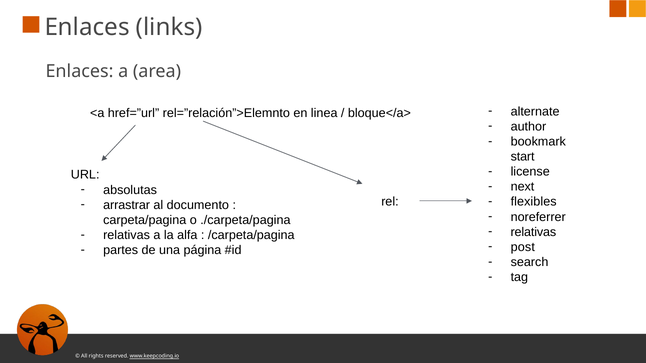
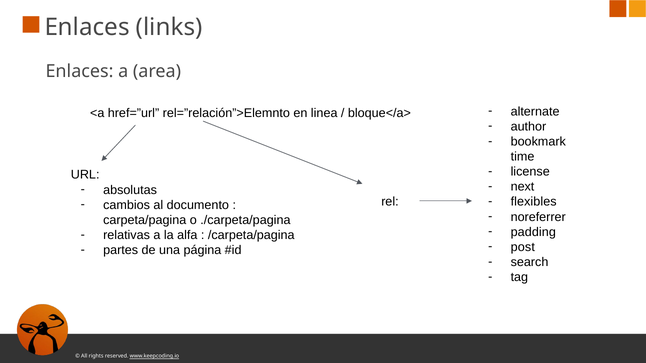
start: start -> time
arrastrar: arrastrar -> cambios
relativas at (533, 232): relativas -> padding
